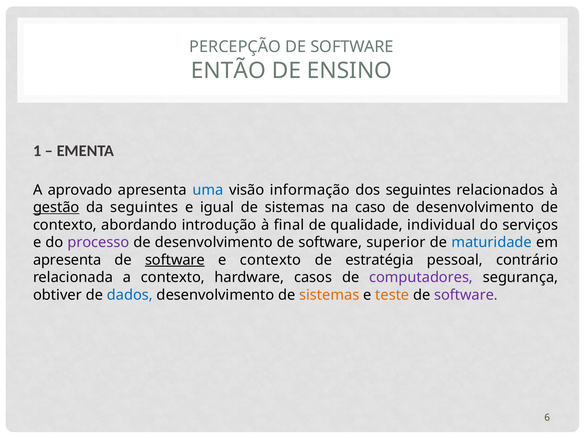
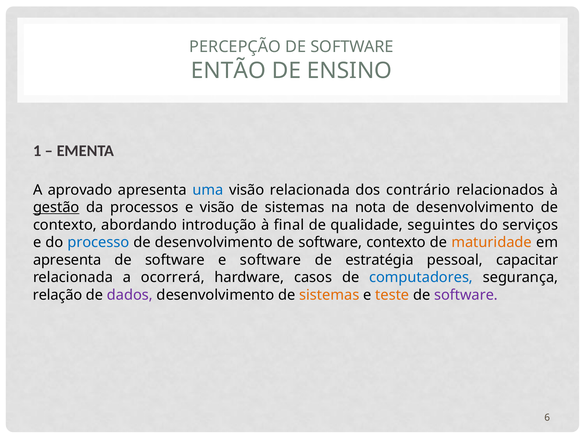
visão informação: informação -> relacionada
dos seguintes: seguintes -> contrário
da seguintes: seguintes -> processos
e igual: igual -> visão
caso: caso -> nota
individual: individual -> seguintes
processo colour: purple -> blue
software superior: superior -> contexto
maturidade colour: blue -> orange
software at (175, 260) underline: present -> none
e contexto: contexto -> software
contrário: contrário -> capacitar
a contexto: contexto -> ocorrerá
computadores colour: purple -> blue
obtiver: obtiver -> relação
dados colour: blue -> purple
